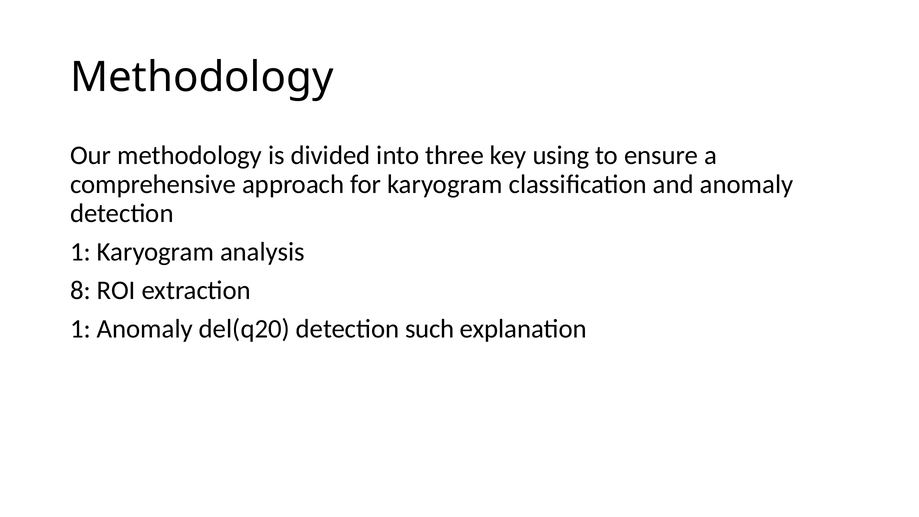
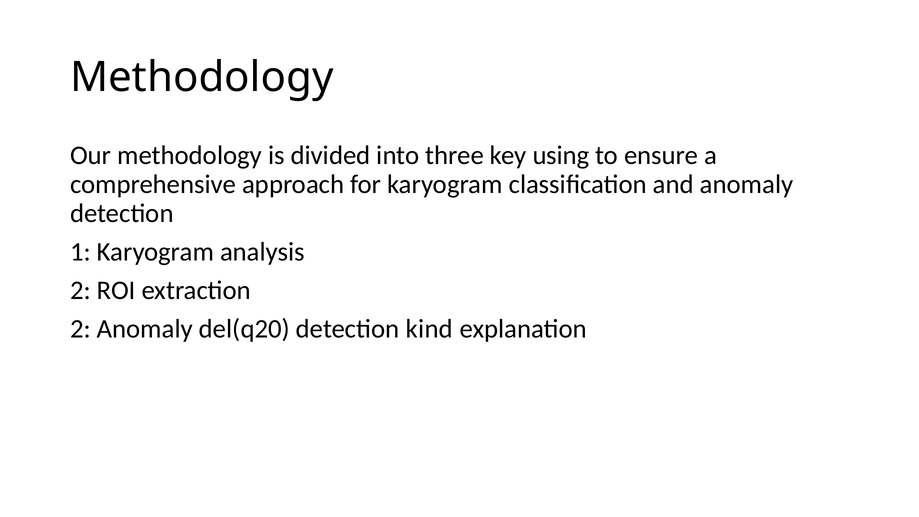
8 at (80, 290): 8 -> 2
1 at (80, 329): 1 -> 2
such: such -> kind
